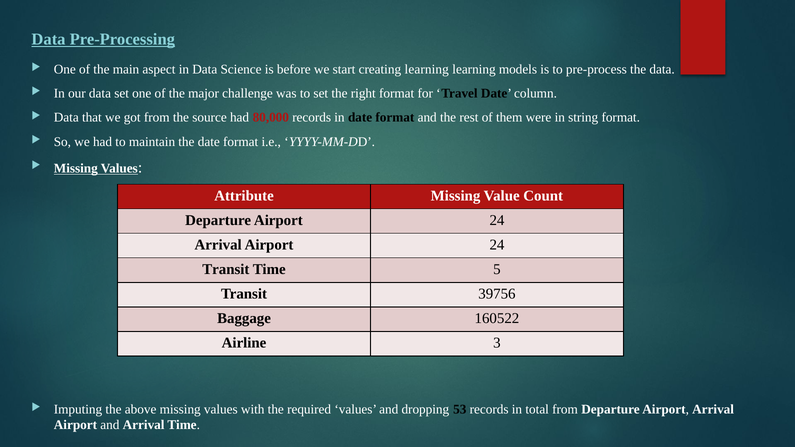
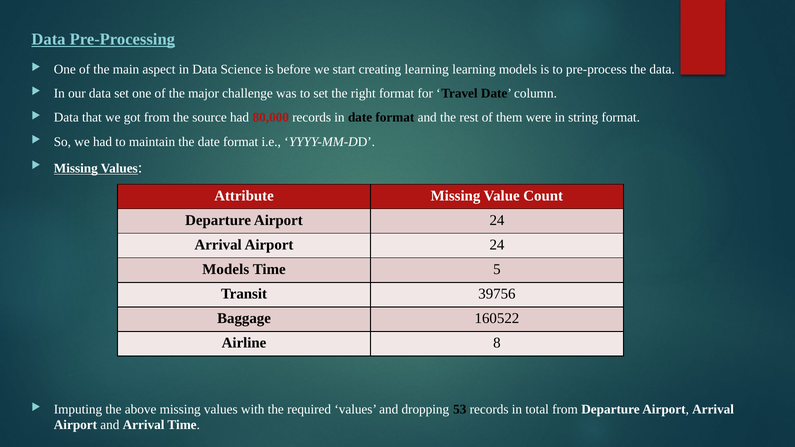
Transit at (226, 269): Transit -> Models
3: 3 -> 8
